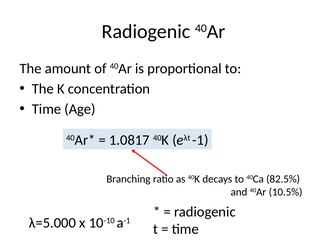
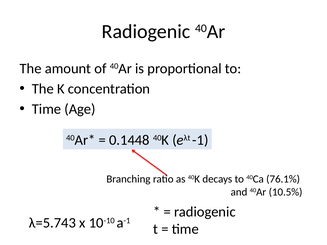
1.0817: 1.0817 -> 0.1448
82.5%: 82.5% -> 76.1%
λ=5.000: λ=5.000 -> λ=5.743
